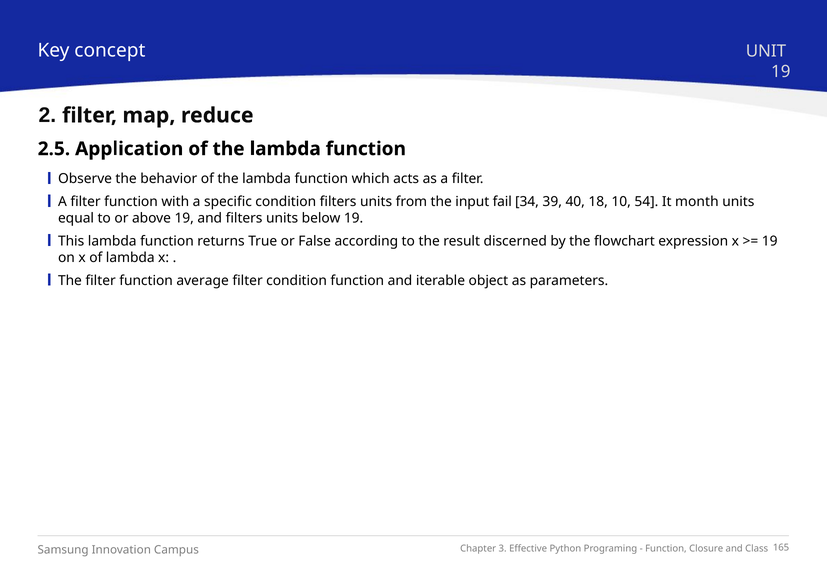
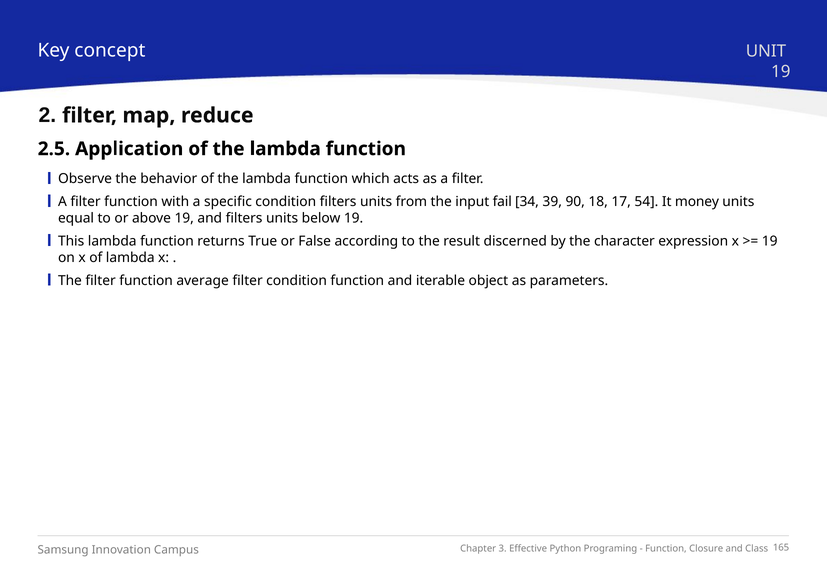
40: 40 -> 90
10: 10 -> 17
month: month -> money
flowchart: flowchart -> character
